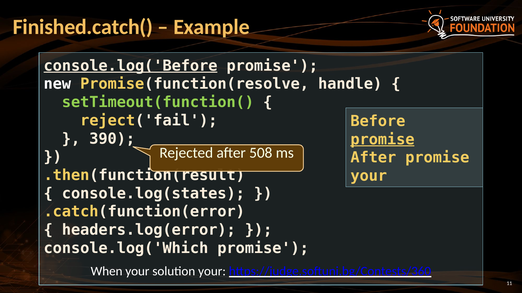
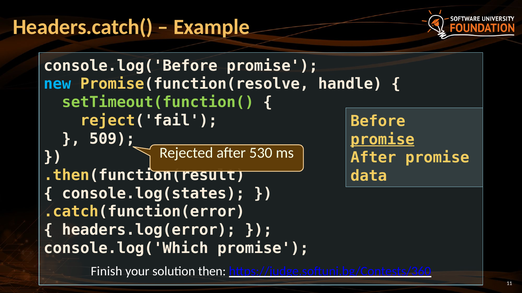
Finished.catch(: Finished.catch( -> Headers.catch(
console.log('Before underline: present -> none
new colour: white -> light blue
390: 390 -> 509
508: 508 -> 530
your at (369, 176): your -> data
When: When -> Finish
solution your: your -> then
